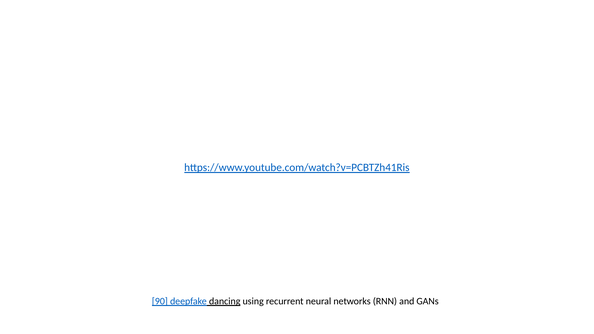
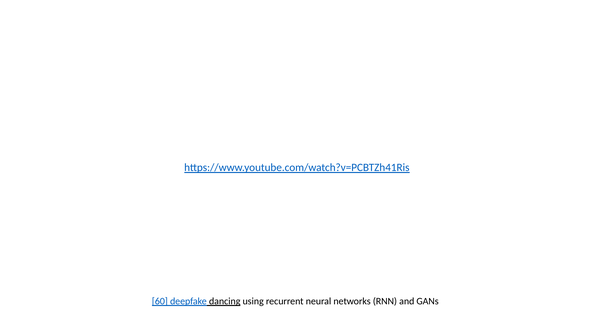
90: 90 -> 60
